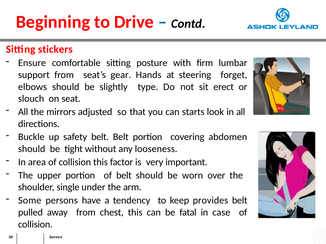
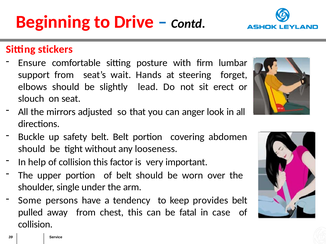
gear: gear -> wait
type: type -> lead
starts: starts -> anger
area: area -> help
